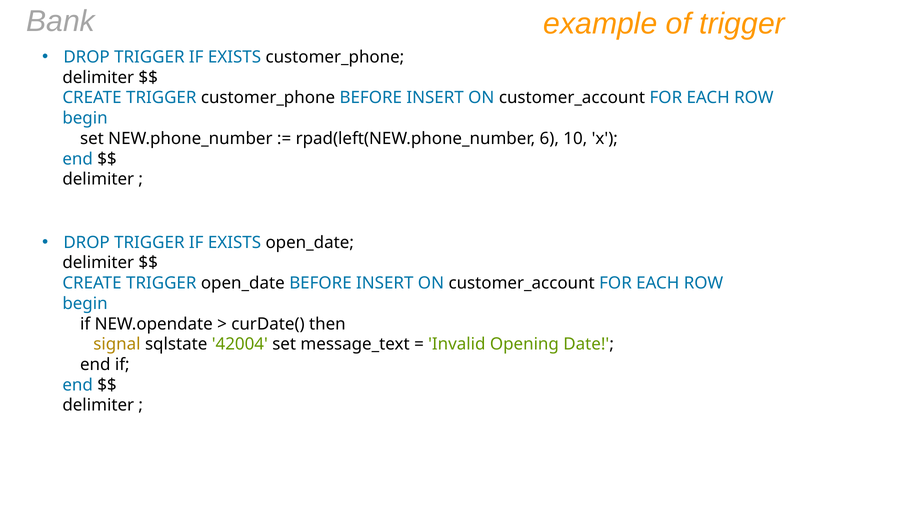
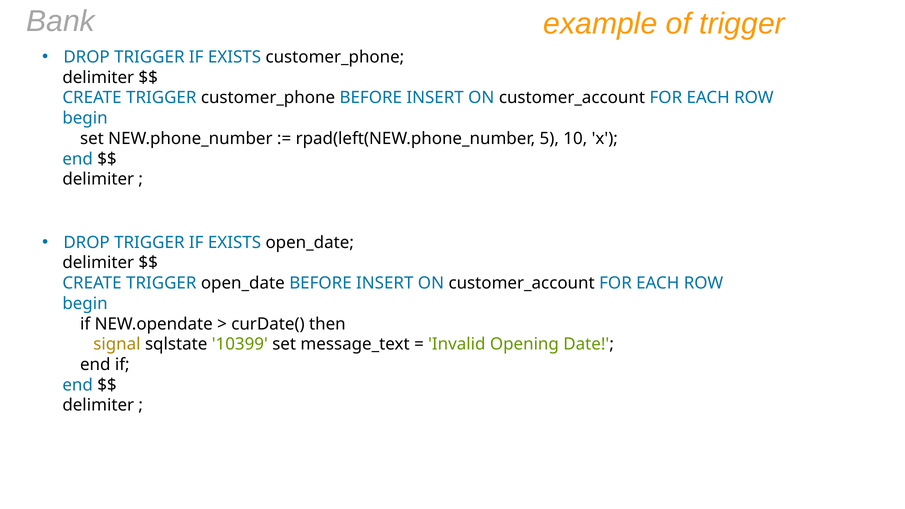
6: 6 -> 5
42004: 42004 -> 10399
